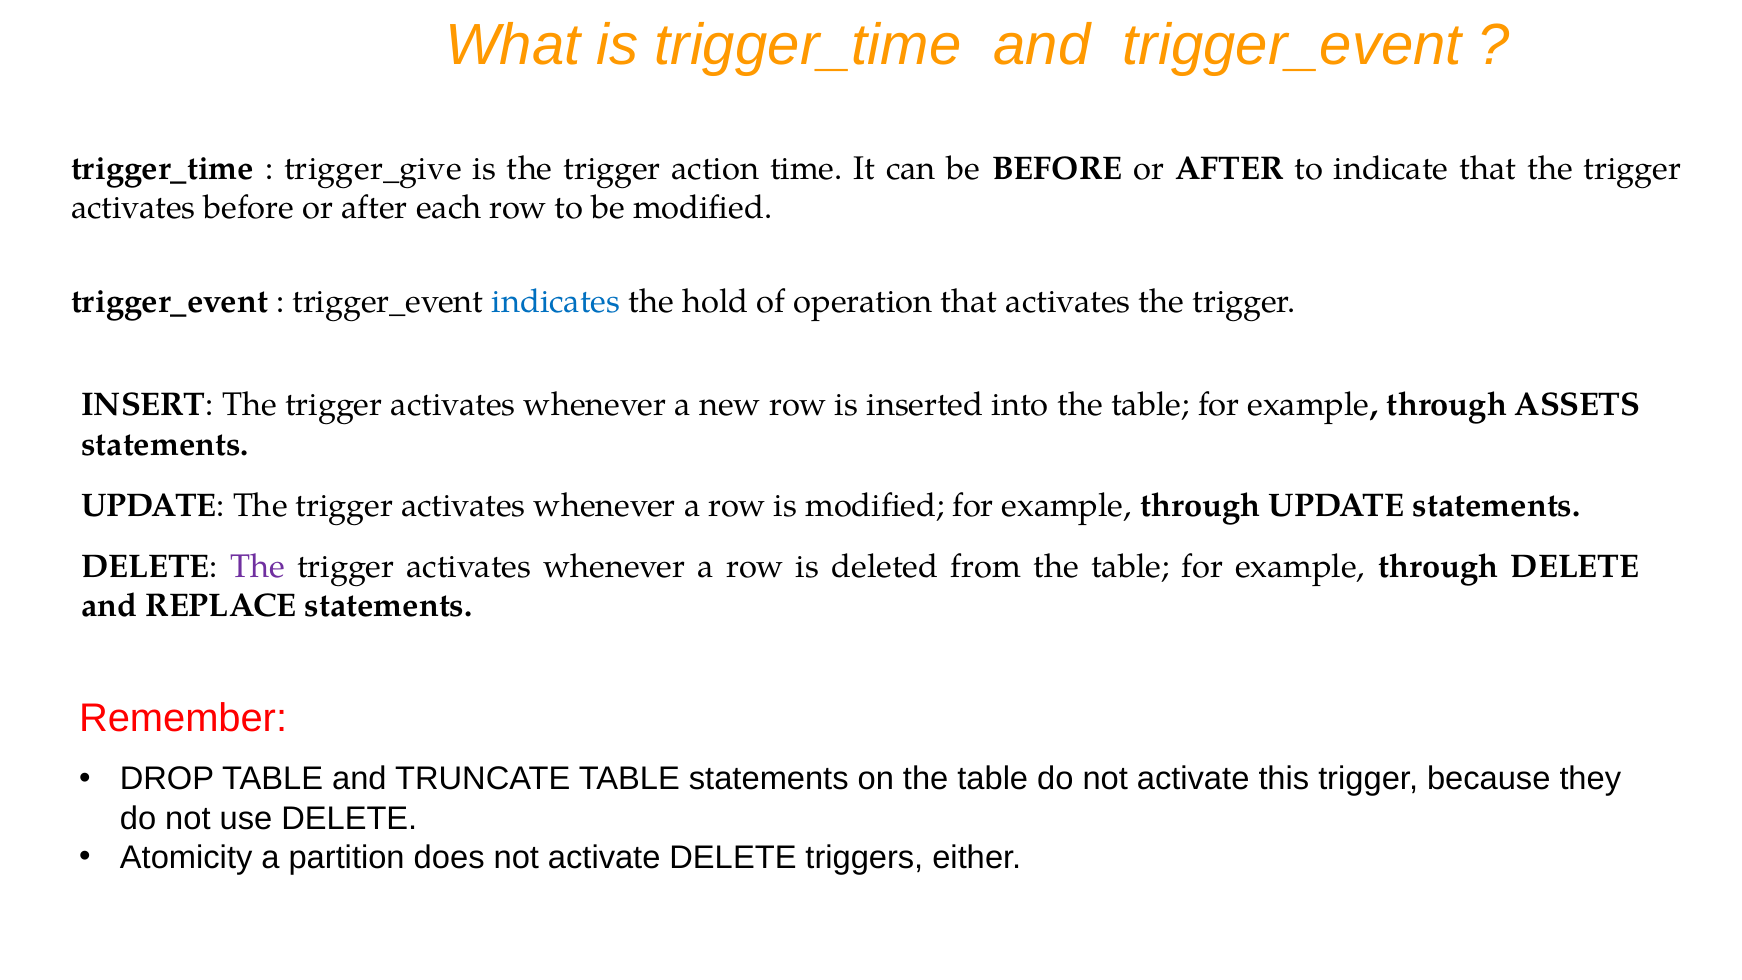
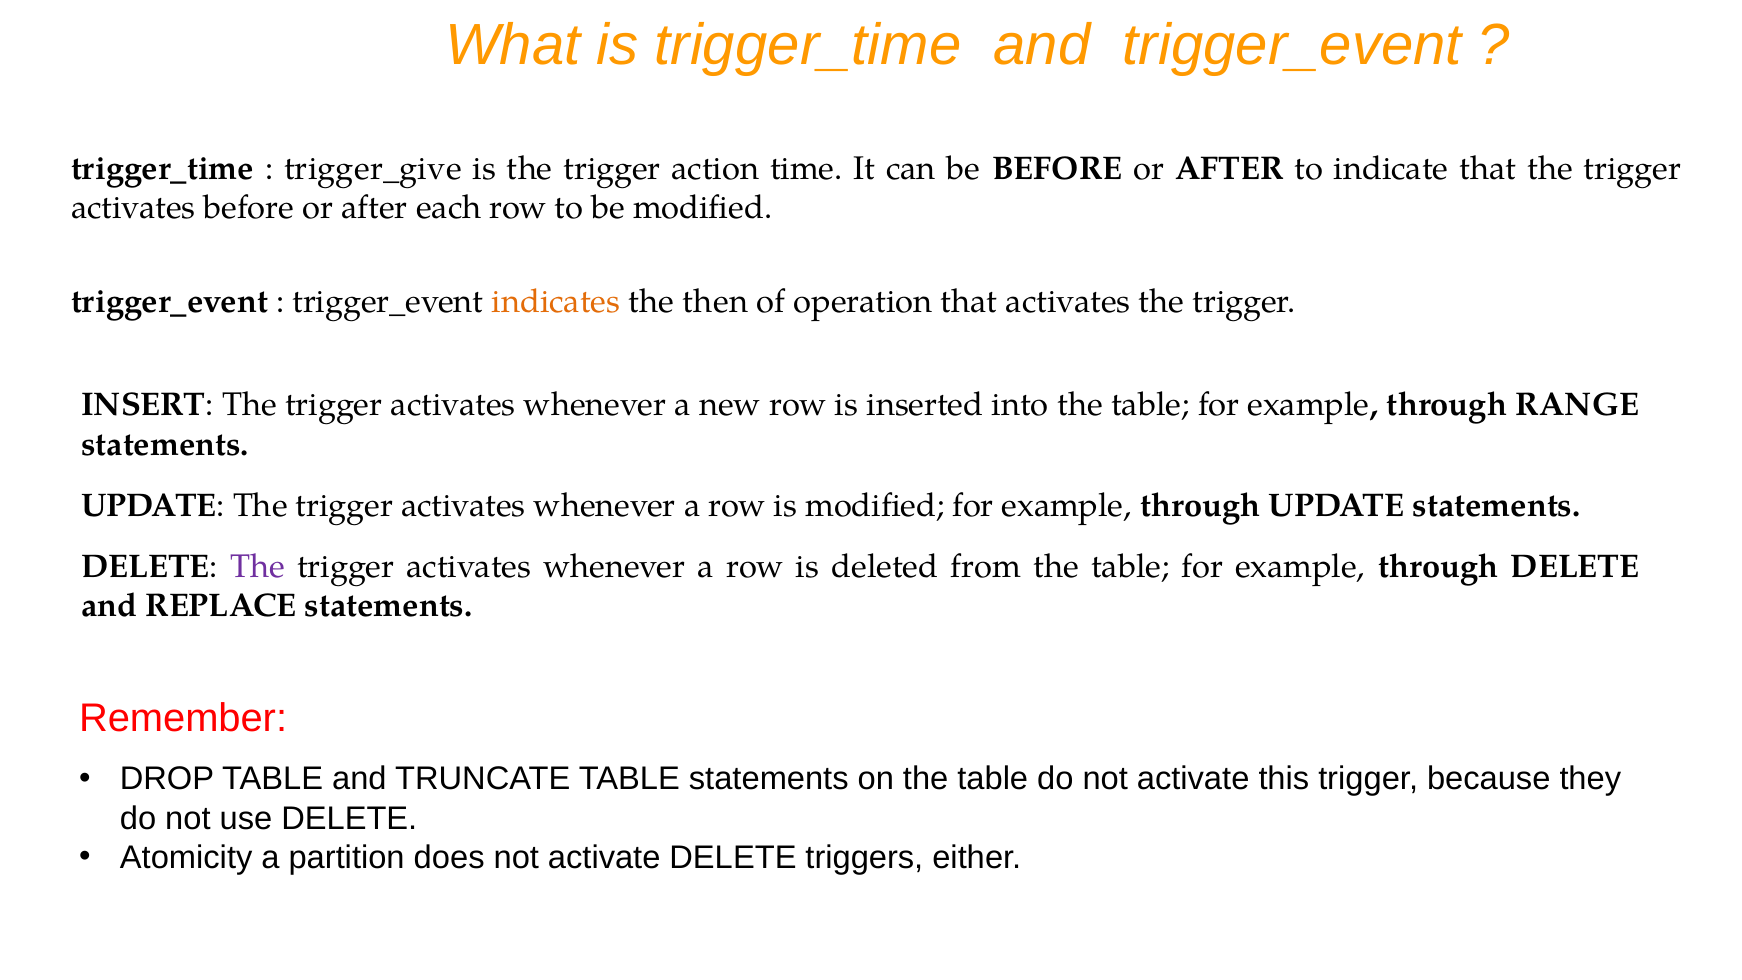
indicates colour: blue -> orange
hold: hold -> then
ASSETS: ASSETS -> RANGE
